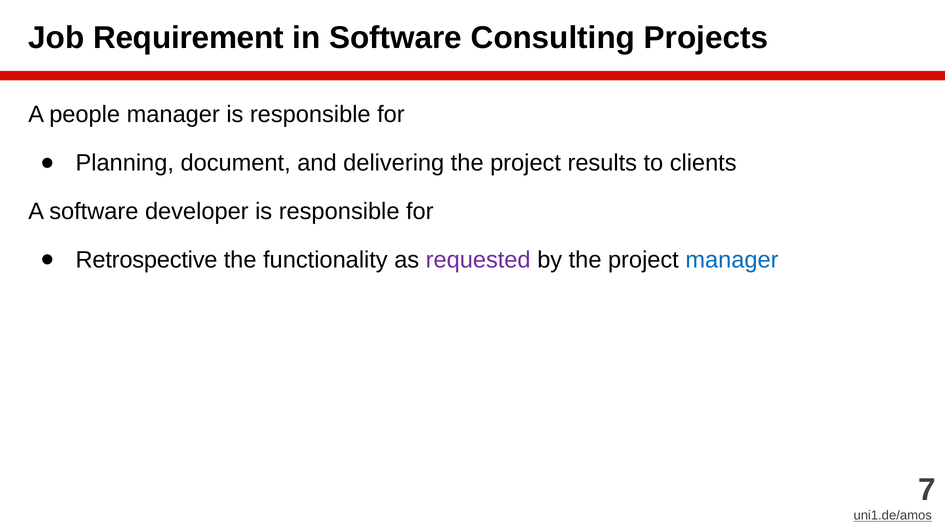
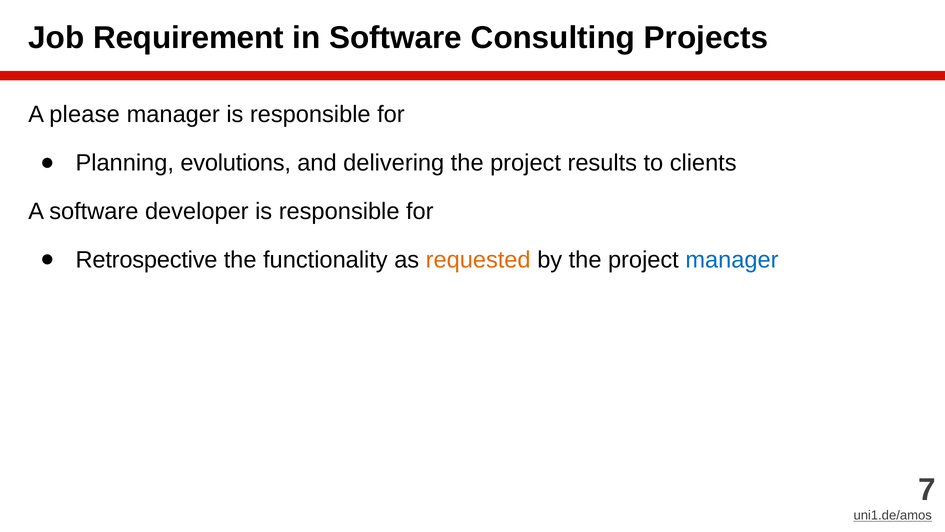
people: people -> please
document: document -> evolutions
requested colour: purple -> orange
